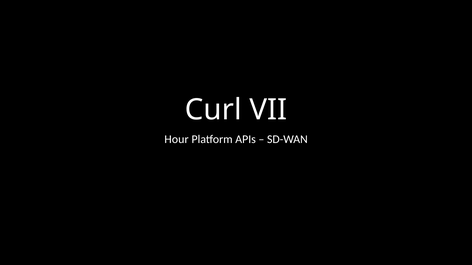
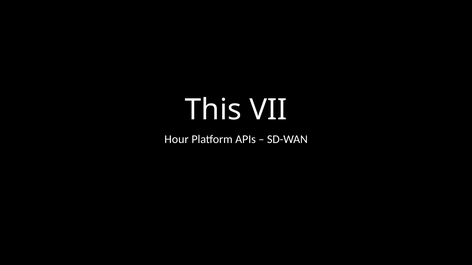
Curl: Curl -> This
